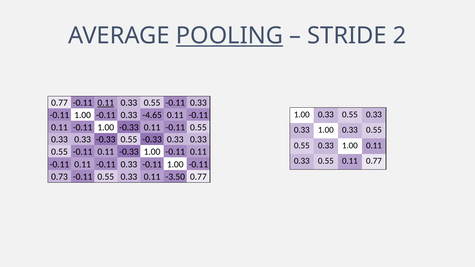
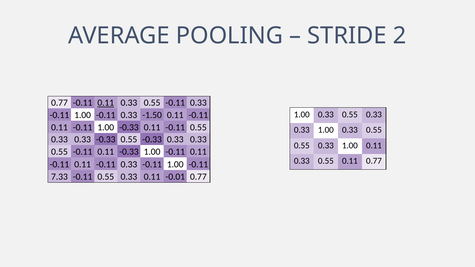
POOLING underline: present -> none
-4.65: -4.65 -> -1.50
0.73: 0.73 -> 7.33
-3.50: -3.50 -> -0.01
